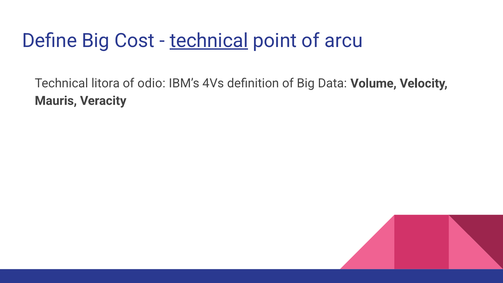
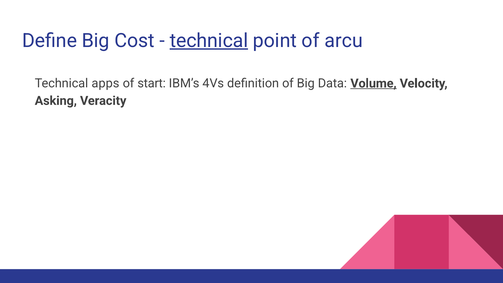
litora: litora -> apps
odio: odio -> start
Volume underline: none -> present
Mauris: Mauris -> Asking
